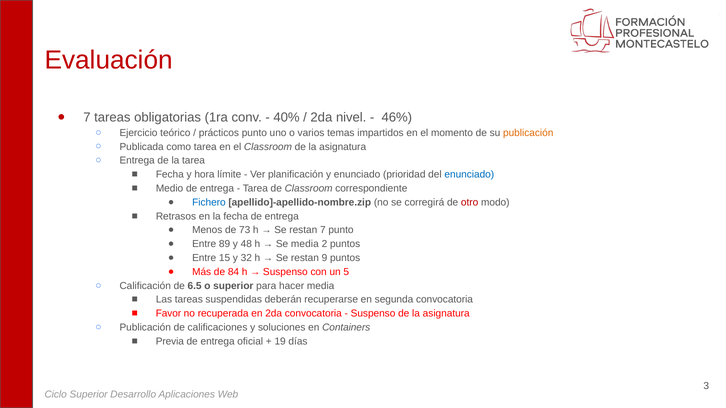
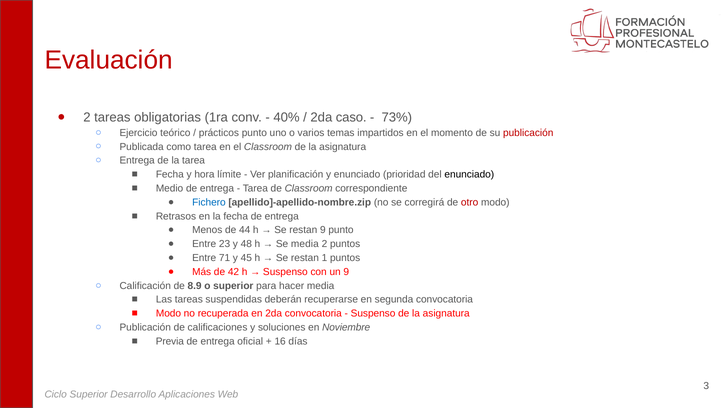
7 at (87, 117): 7 -> 2
nivel: nivel -> caso
46%: 46% -> 73%
publicación at (528, 133) colour: orange -> red
enunciado at (469, 175) colour: blue -> black
73: 73 -> 44
restan 7: 7 -> 9
89: 89 -> 23
15: 15 -> 71
32: 32 -> 45
9: 9 -> 1
84: 84 -> 42
un 5: 5 -> 9
6.5: 6.5 -> 8.9
Favor at (168, 314): Favor -> Modo
Containers: Containers -> Noviembre
19: 19 -> 16
